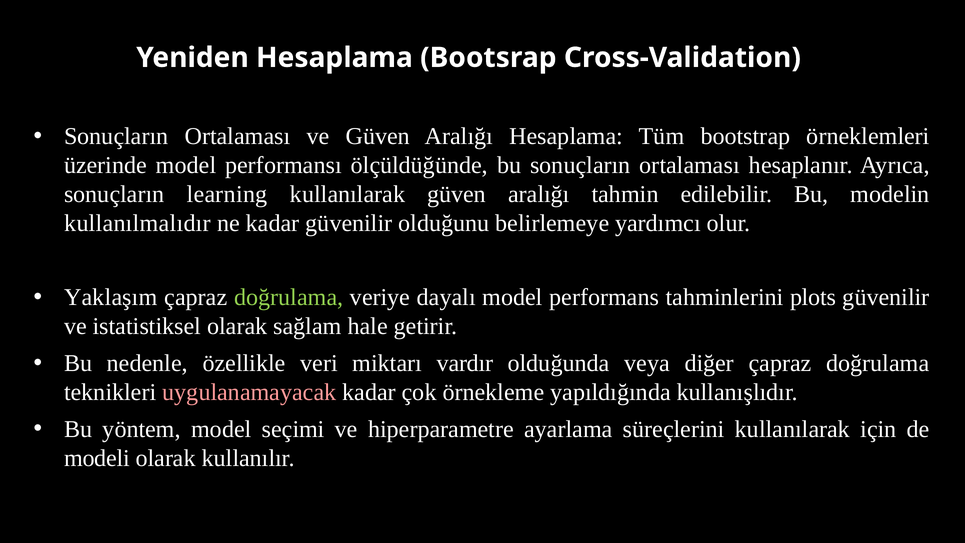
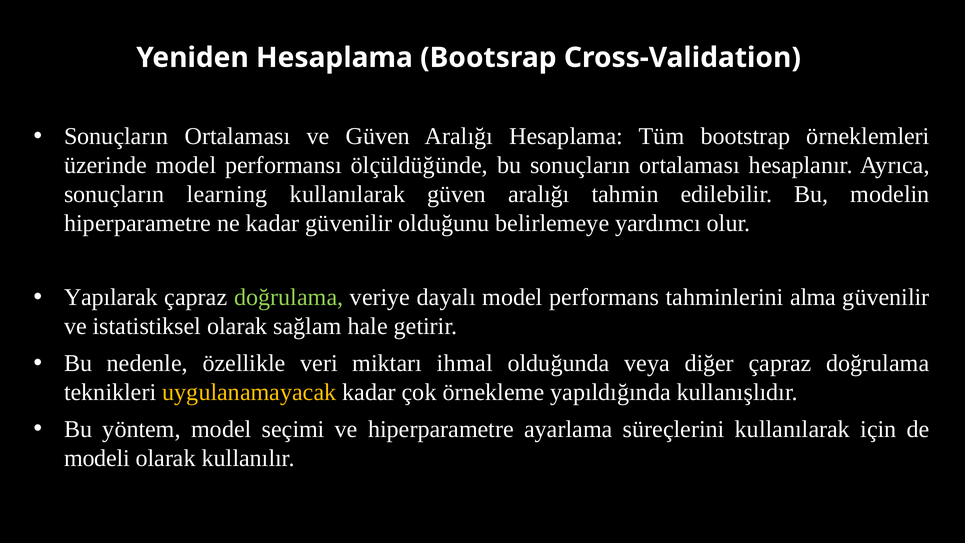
kullanılmalıdır at (137, 223): kullanılmalıdır -> hiperparametre
Yaklaşım: Yaklaşım -> Yapılarak
plots: plots -> alma
vardır: vardır -> ihmal
uygulanamayacak colour: pink -> yellow
